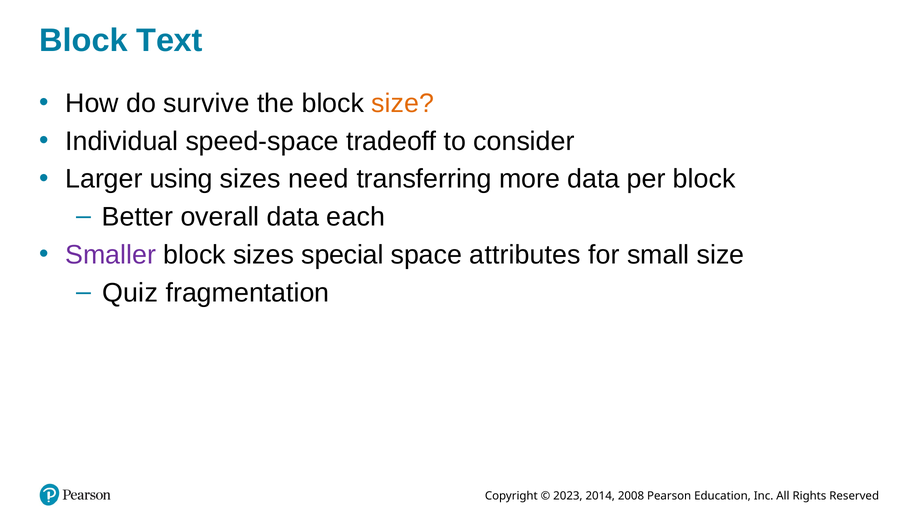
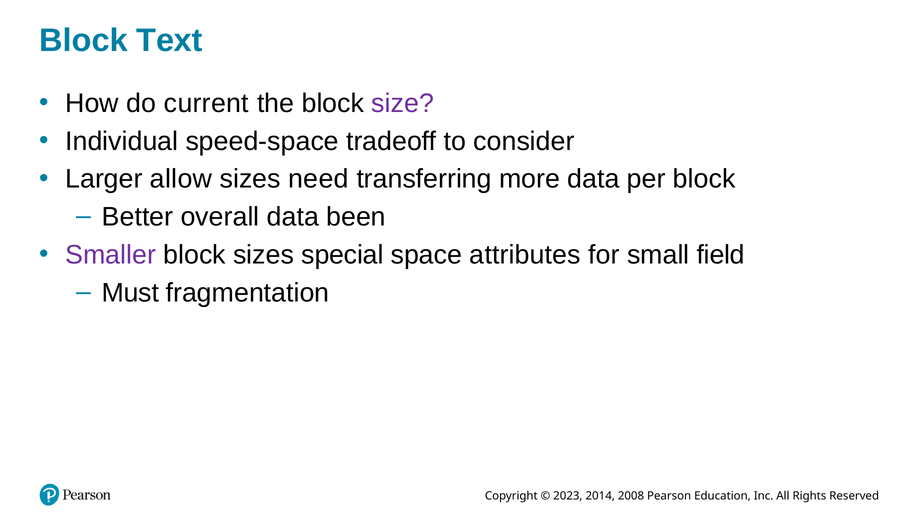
survive: survive -> current
size at (403, 103) colour: orange -> purple
using: using -> allow
each: each -> been
small size: size -> field
Quiz: Quiz -> Must
